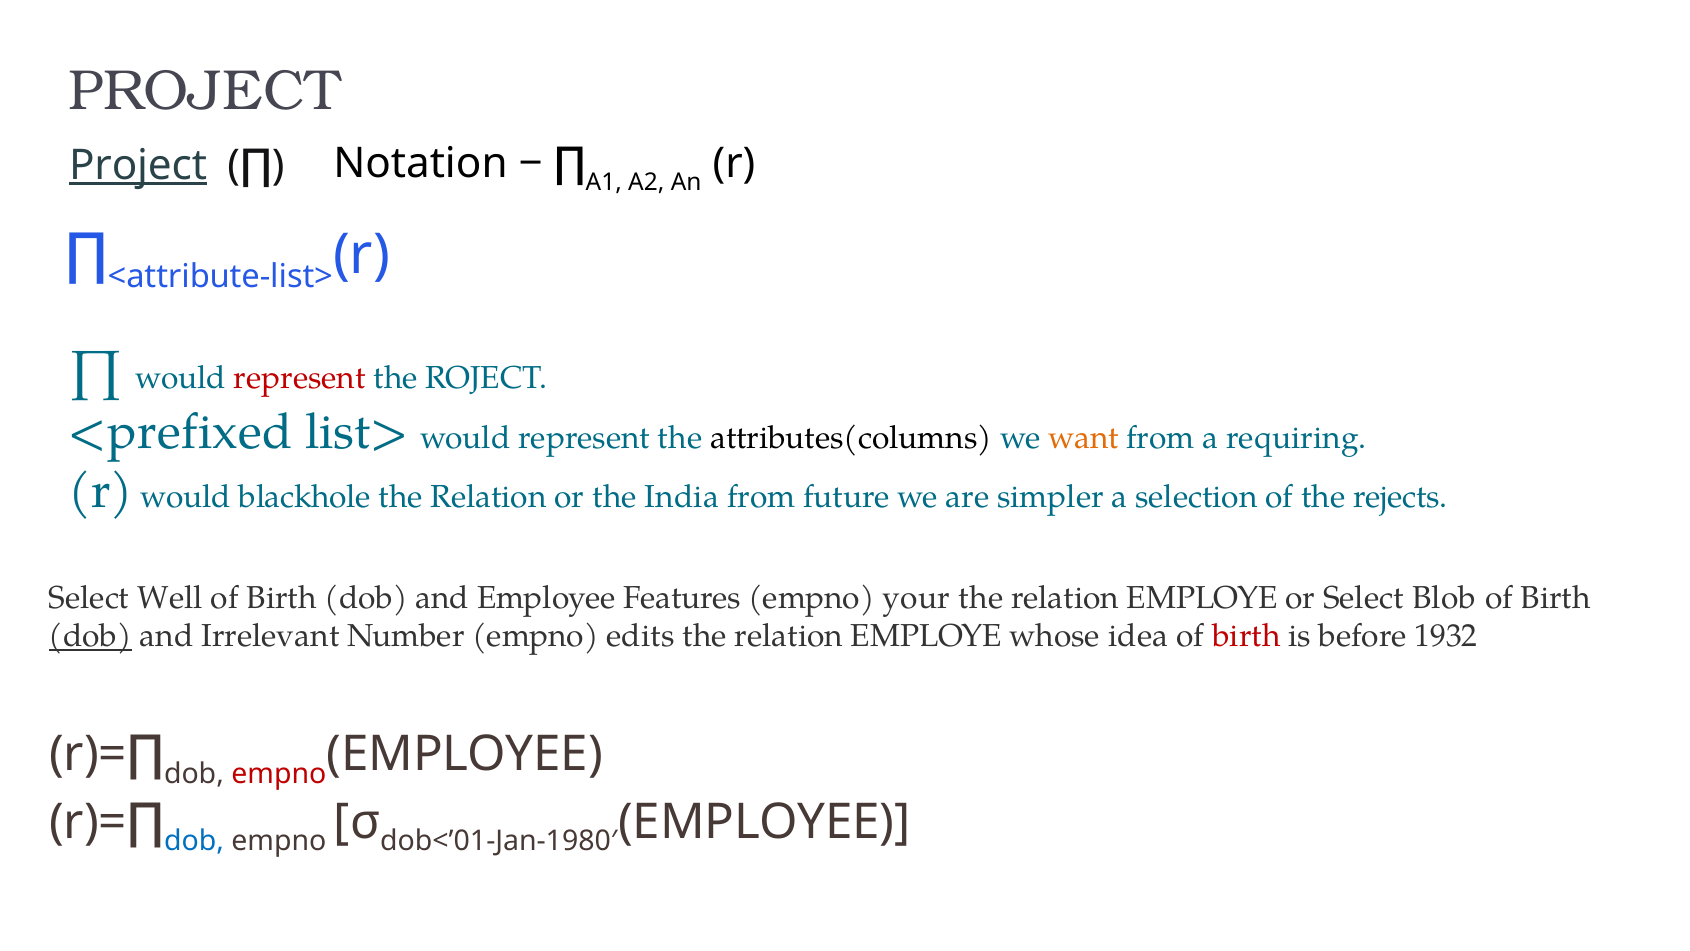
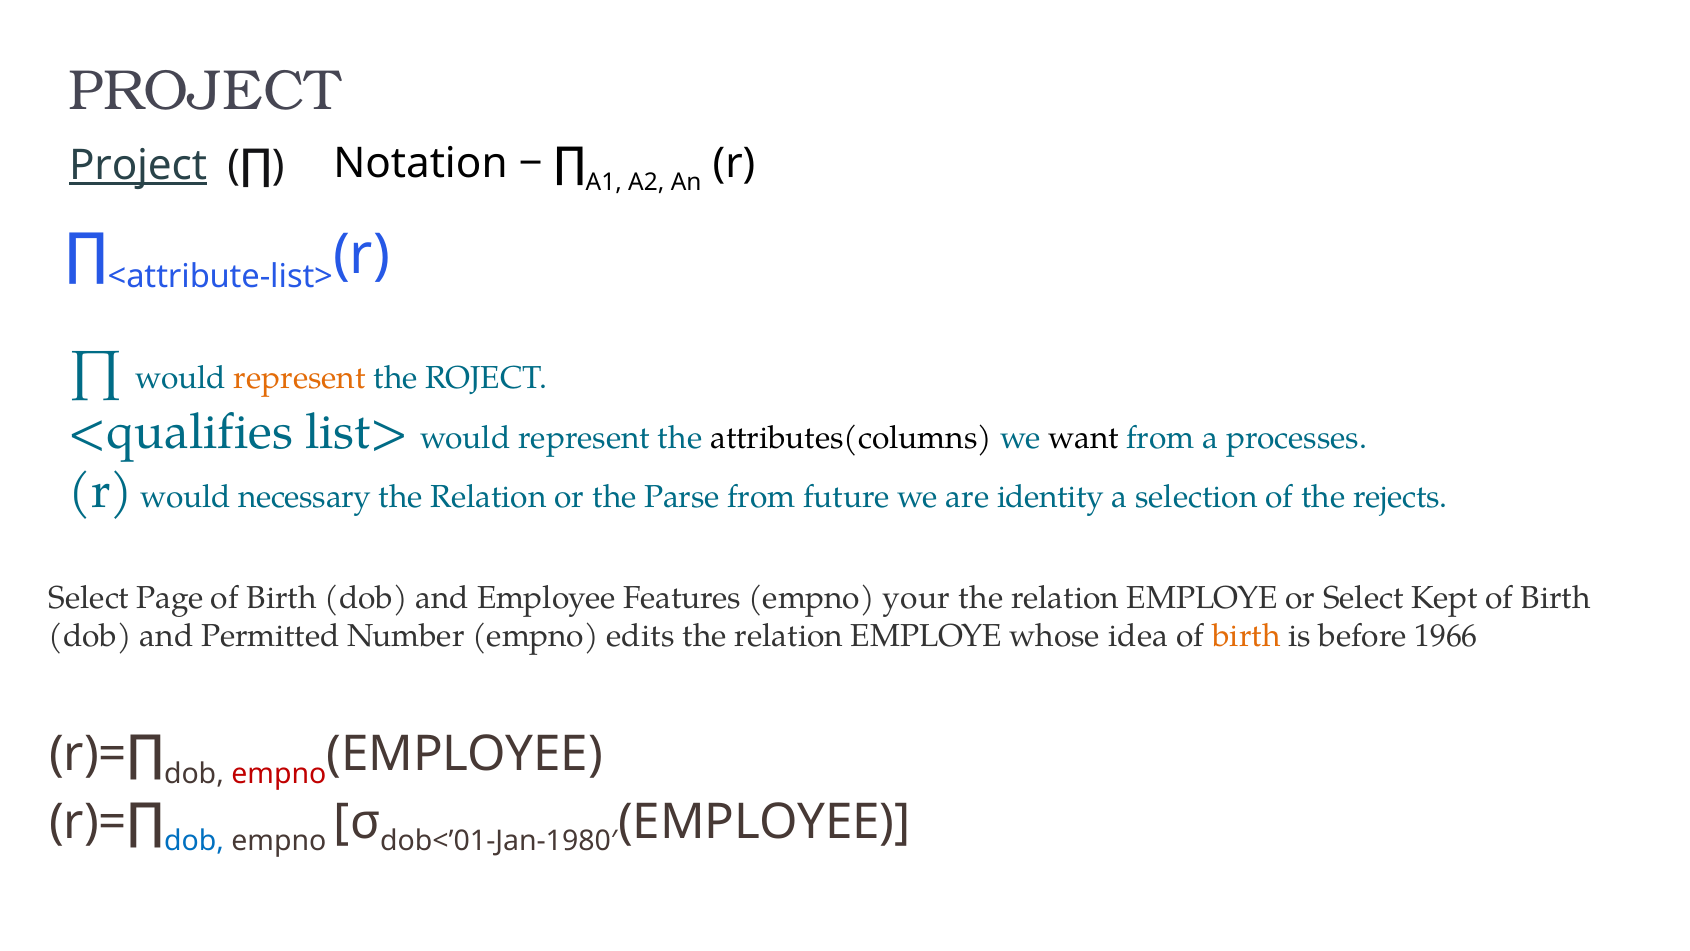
represent at (300, 378) colour: red -> orange
<prefixed: <prefixed -> <qualifies
want colour: orange -> black
requiring: requiring -> processes
blackhole: blackhole -> necessary
India: India -> Parse
simpler: simpler -> identity
Well: Well -> Page
Blob: Blob -> Kept
dob at (90, 636) underline: present -> none
Irrelevant: Irrelevant -> Permitted
birth at (1246, 636) colour: red -> orange
1932: 1932 -> 1966
